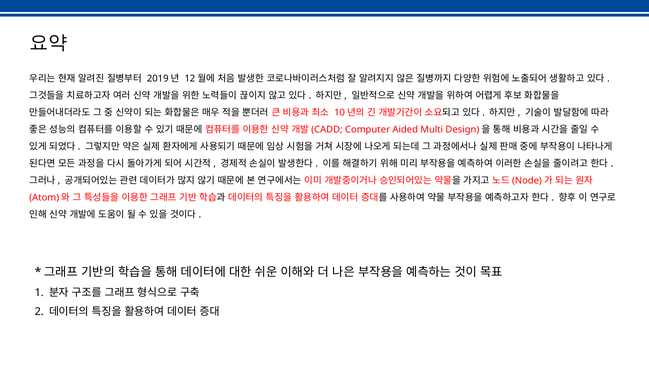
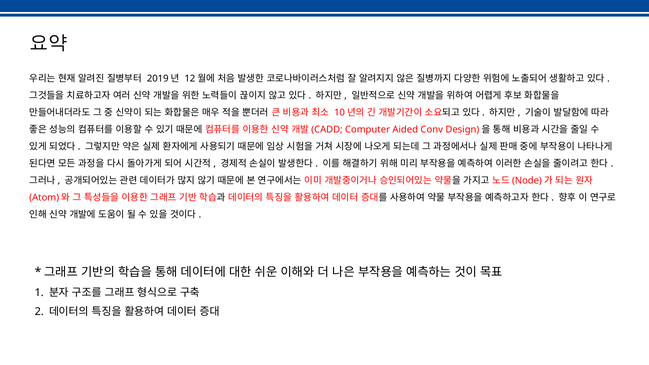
Multi: Multi -> Conv
